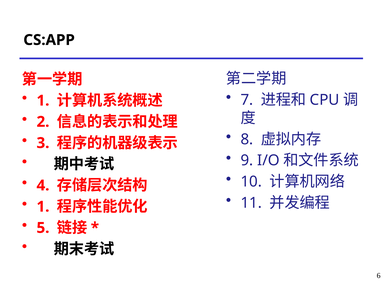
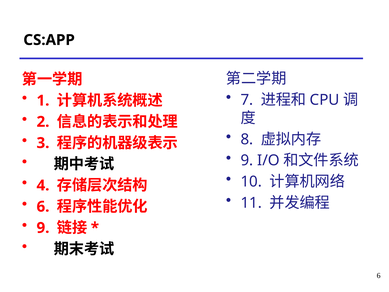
1 at (43, 206): 1 -> 6
5 at (43, 228): 5 -> 9
